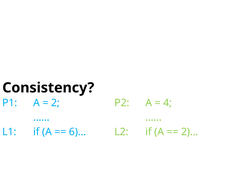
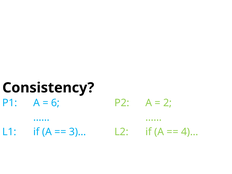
2: 2 -> 6
4: 4 -> 2
6)…: 6)… -> 3)…
2)…: 2)… -> 4)…
